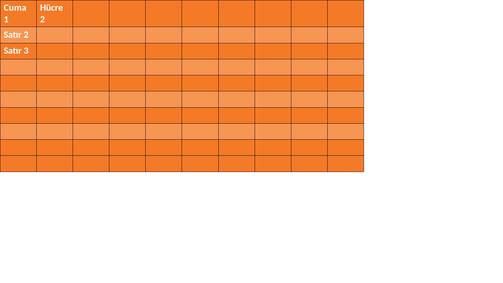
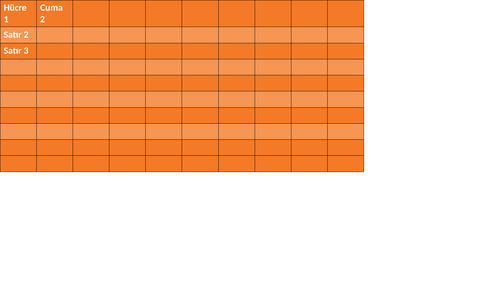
Cuma: Cuma -> Hücre
Hücre: Hücre -> Cuma
